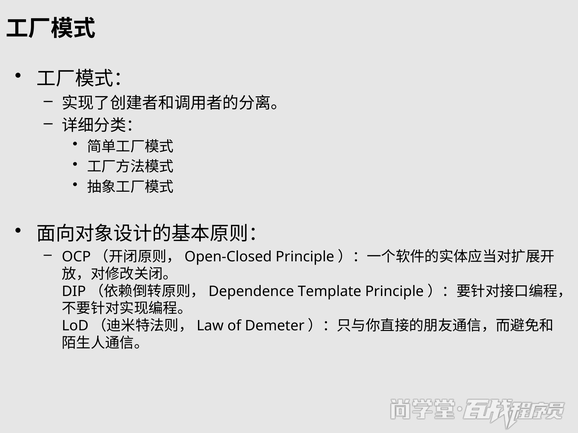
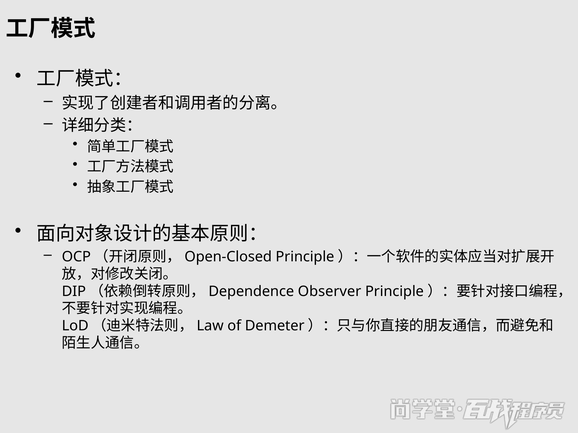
Template: Template -> Observer
